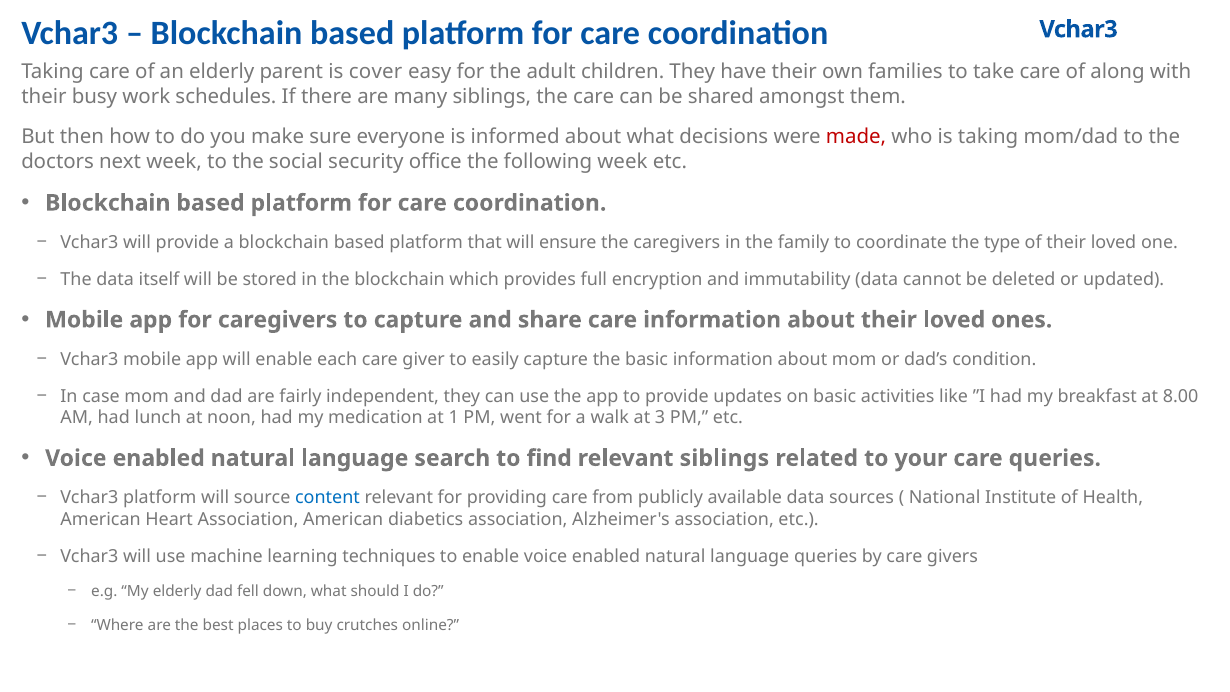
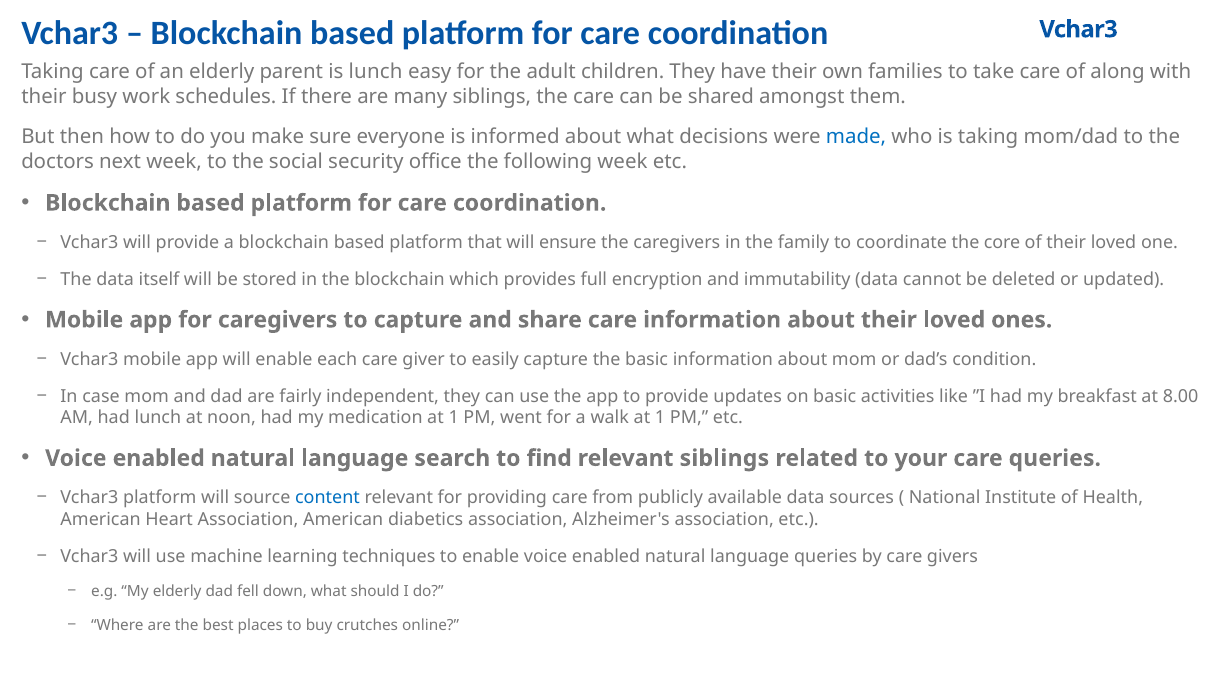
is cover: cover -> lunch
made colour: red -> blue
type: type -> core
walk at 3: 3 -> 1
